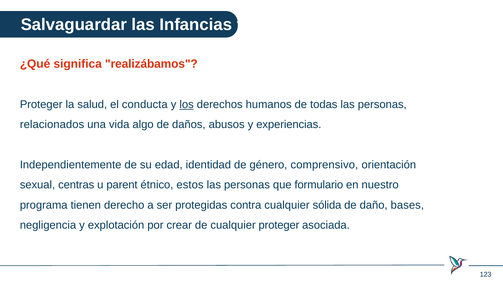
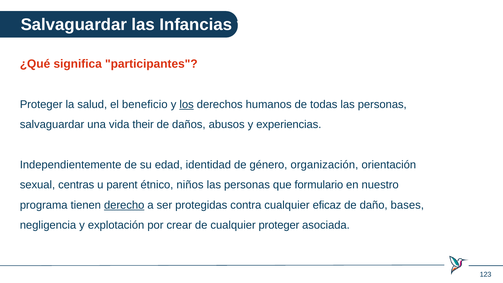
realizábamos: realizábamos -> participantes
conducta: conducta -> beneficio
relacionados at (52, 125): relacionados -> salvaguardar
algo: algo -> their
comprensivo: comprensivo -> organización
estos: estos -> niños
derecho underline: none -> present
sólida: sólida -> eficaz
